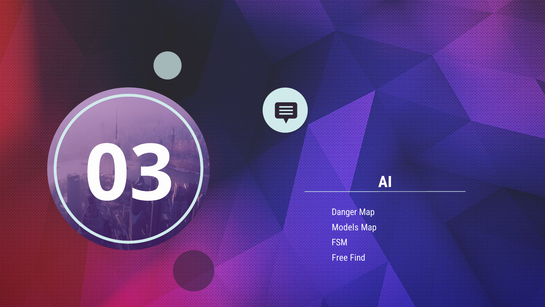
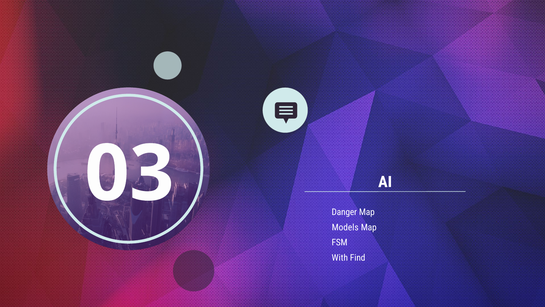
Free: Free -> With
